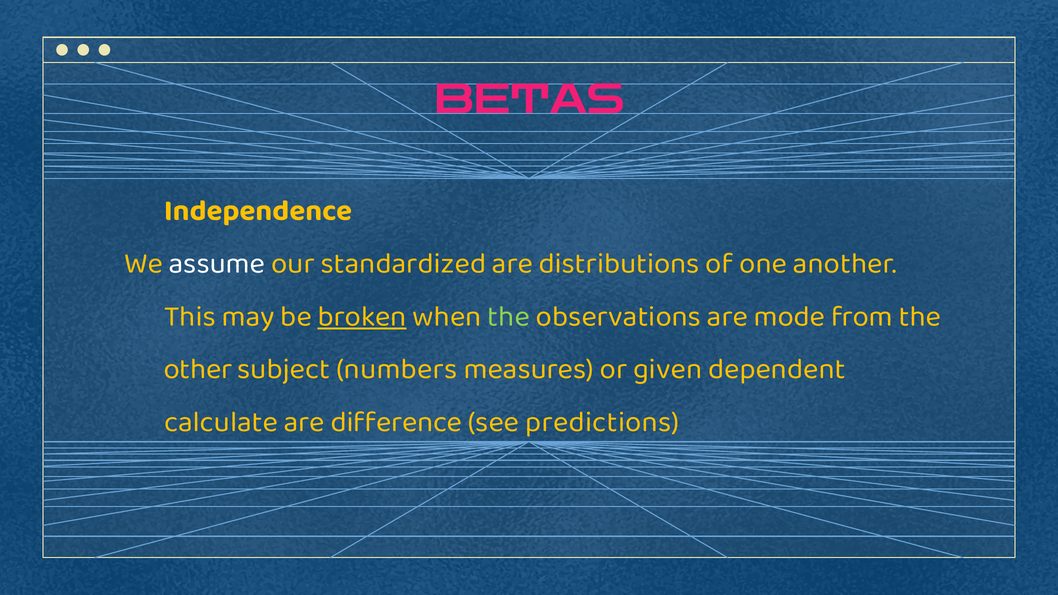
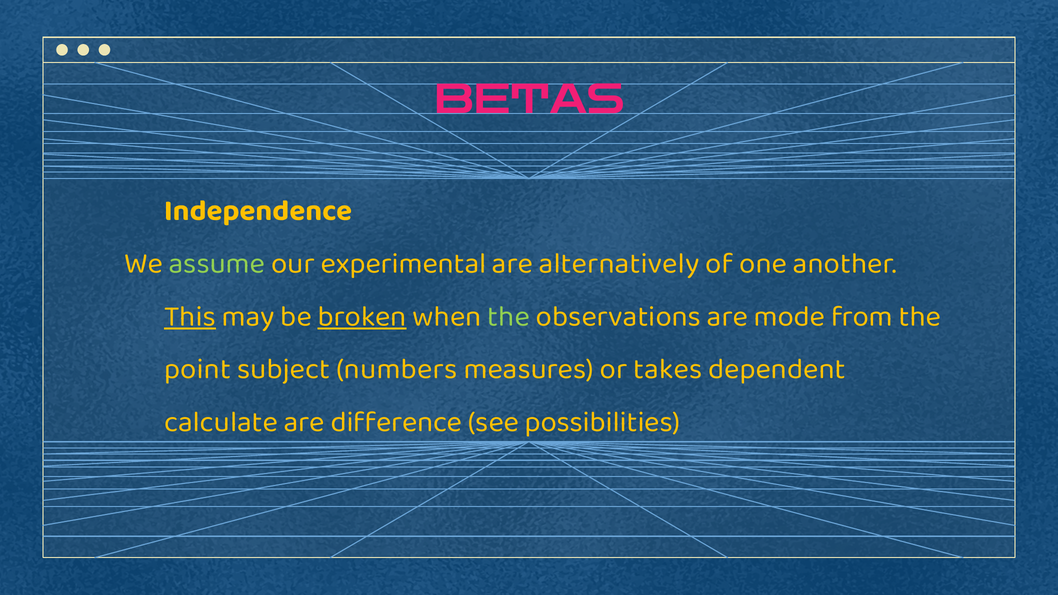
assume colour: white -> light green
standardized: standardized -> experimental
distributions: distributions -> alternatively
This underline: none -> present
other: other -> point
given: given -> takes
predictions: predictions -> possibilities
